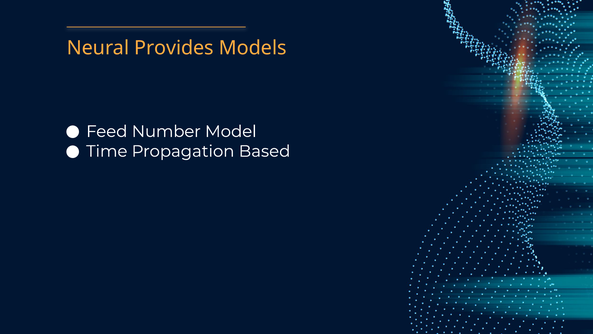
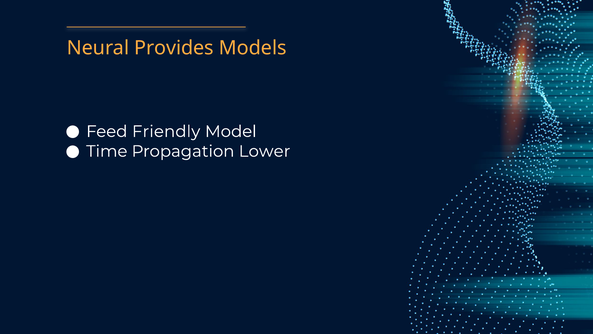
Number: Number -> Friendly
Based: Based -> Lower
